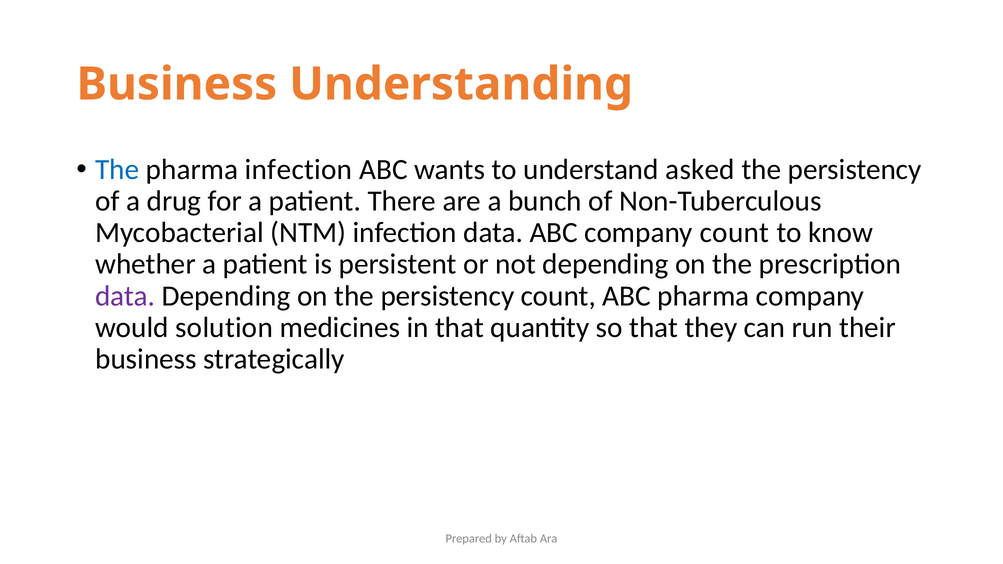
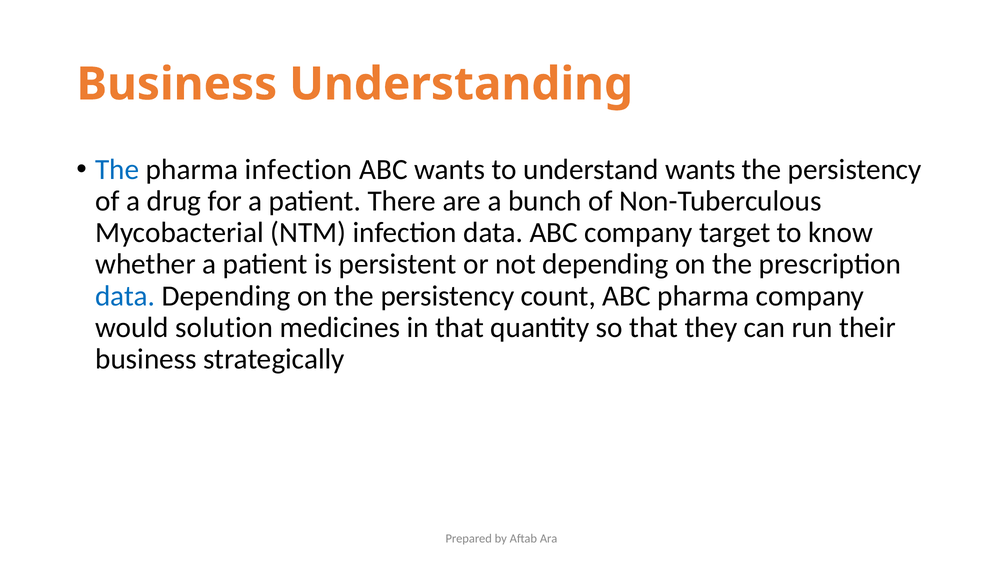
understand asked: asked -> wants
company count: count -> target
data at (125, 296) colour: purple -> blue
